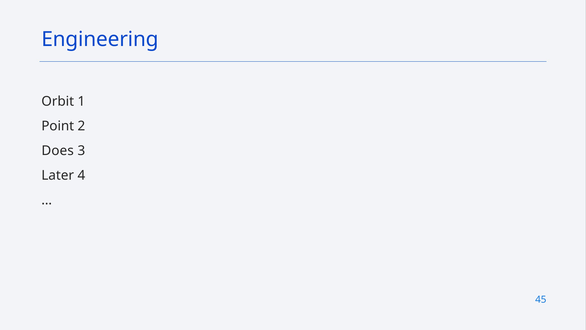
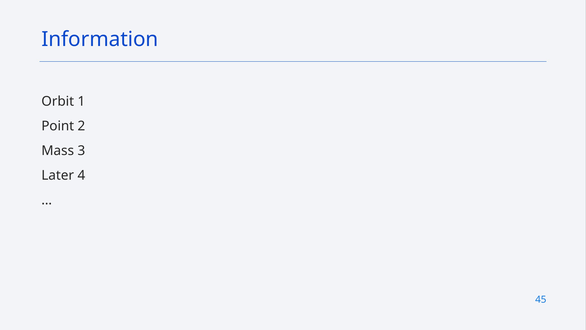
Engineering: Engineering -> Information
Does: Does -> Mass
